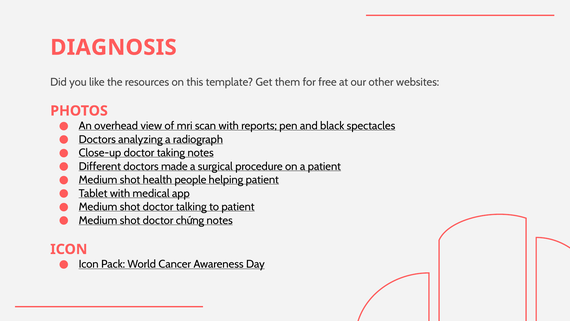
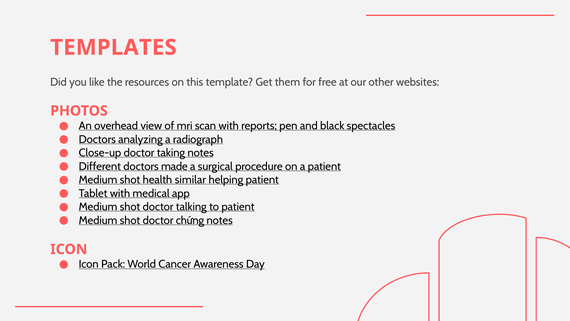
DIAGNOSIS: DIAGNOSIS -> TEMPLATES
people: people -> similar
